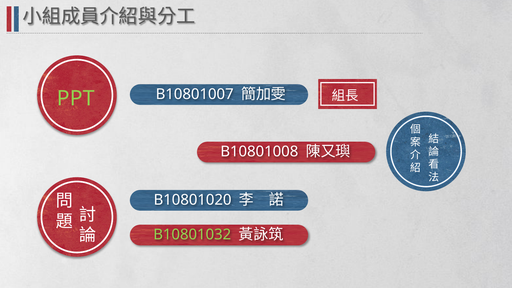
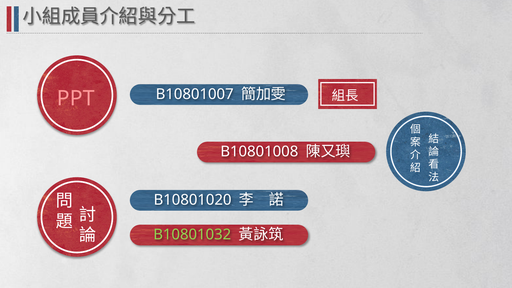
PPT colour: light green -> pink
